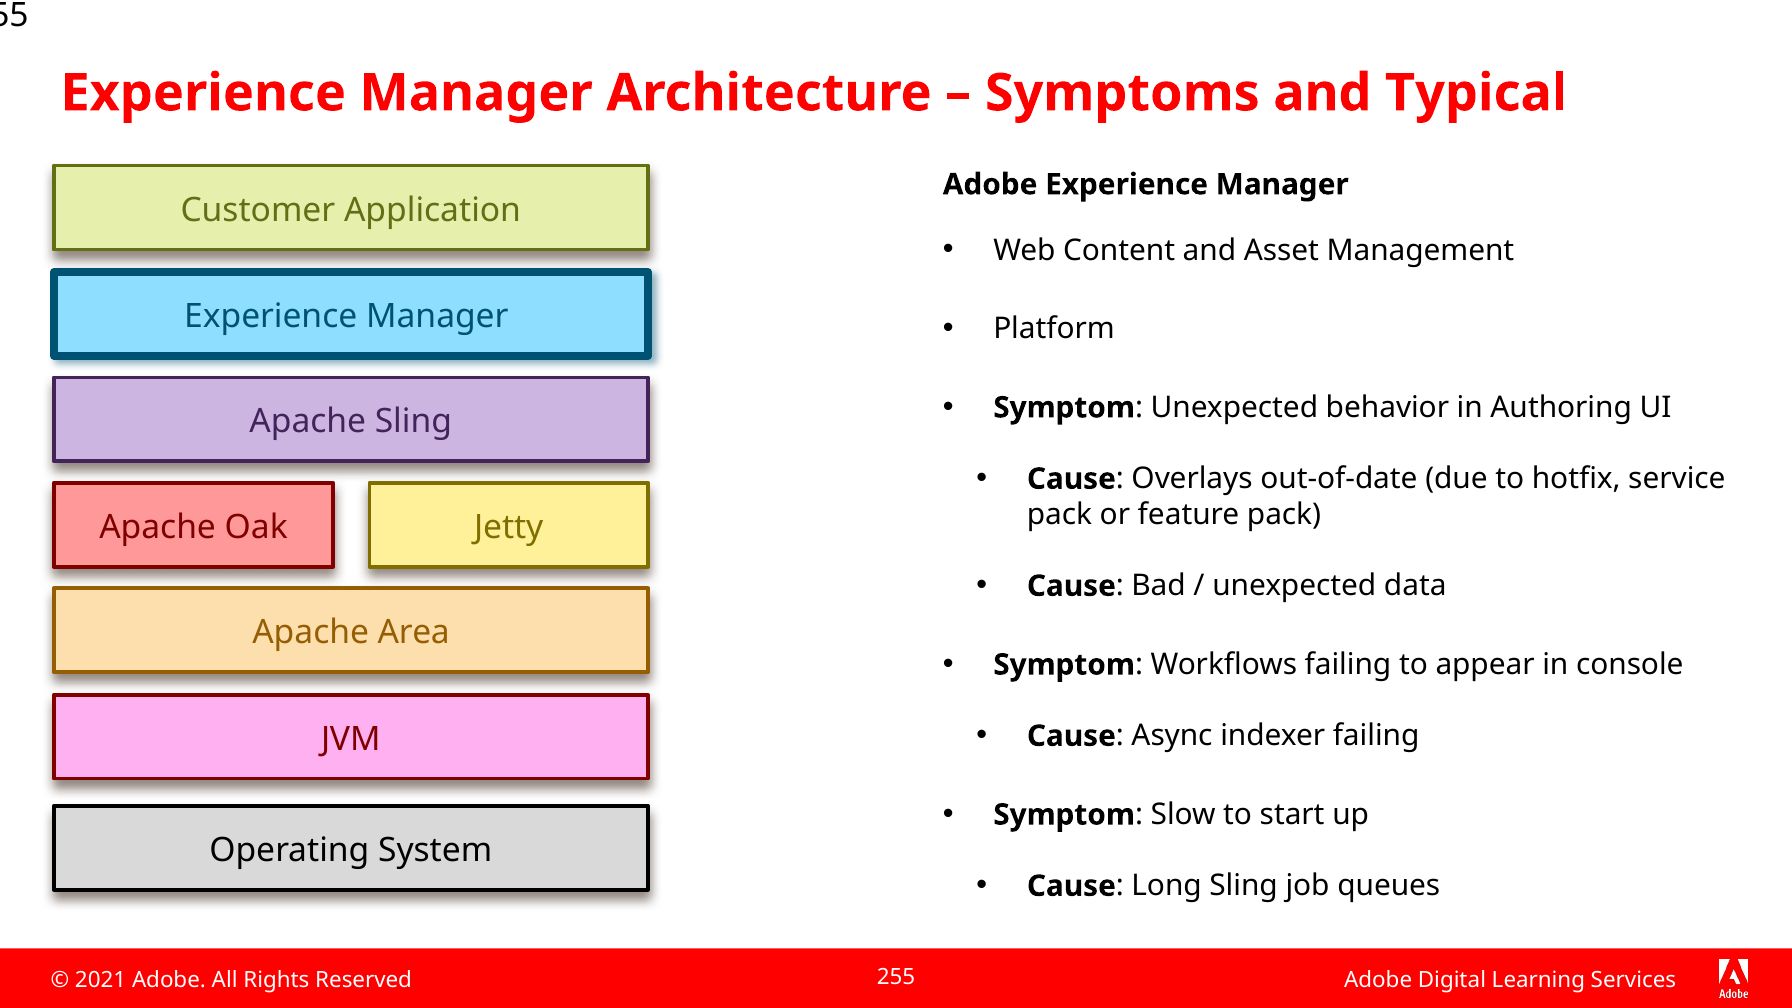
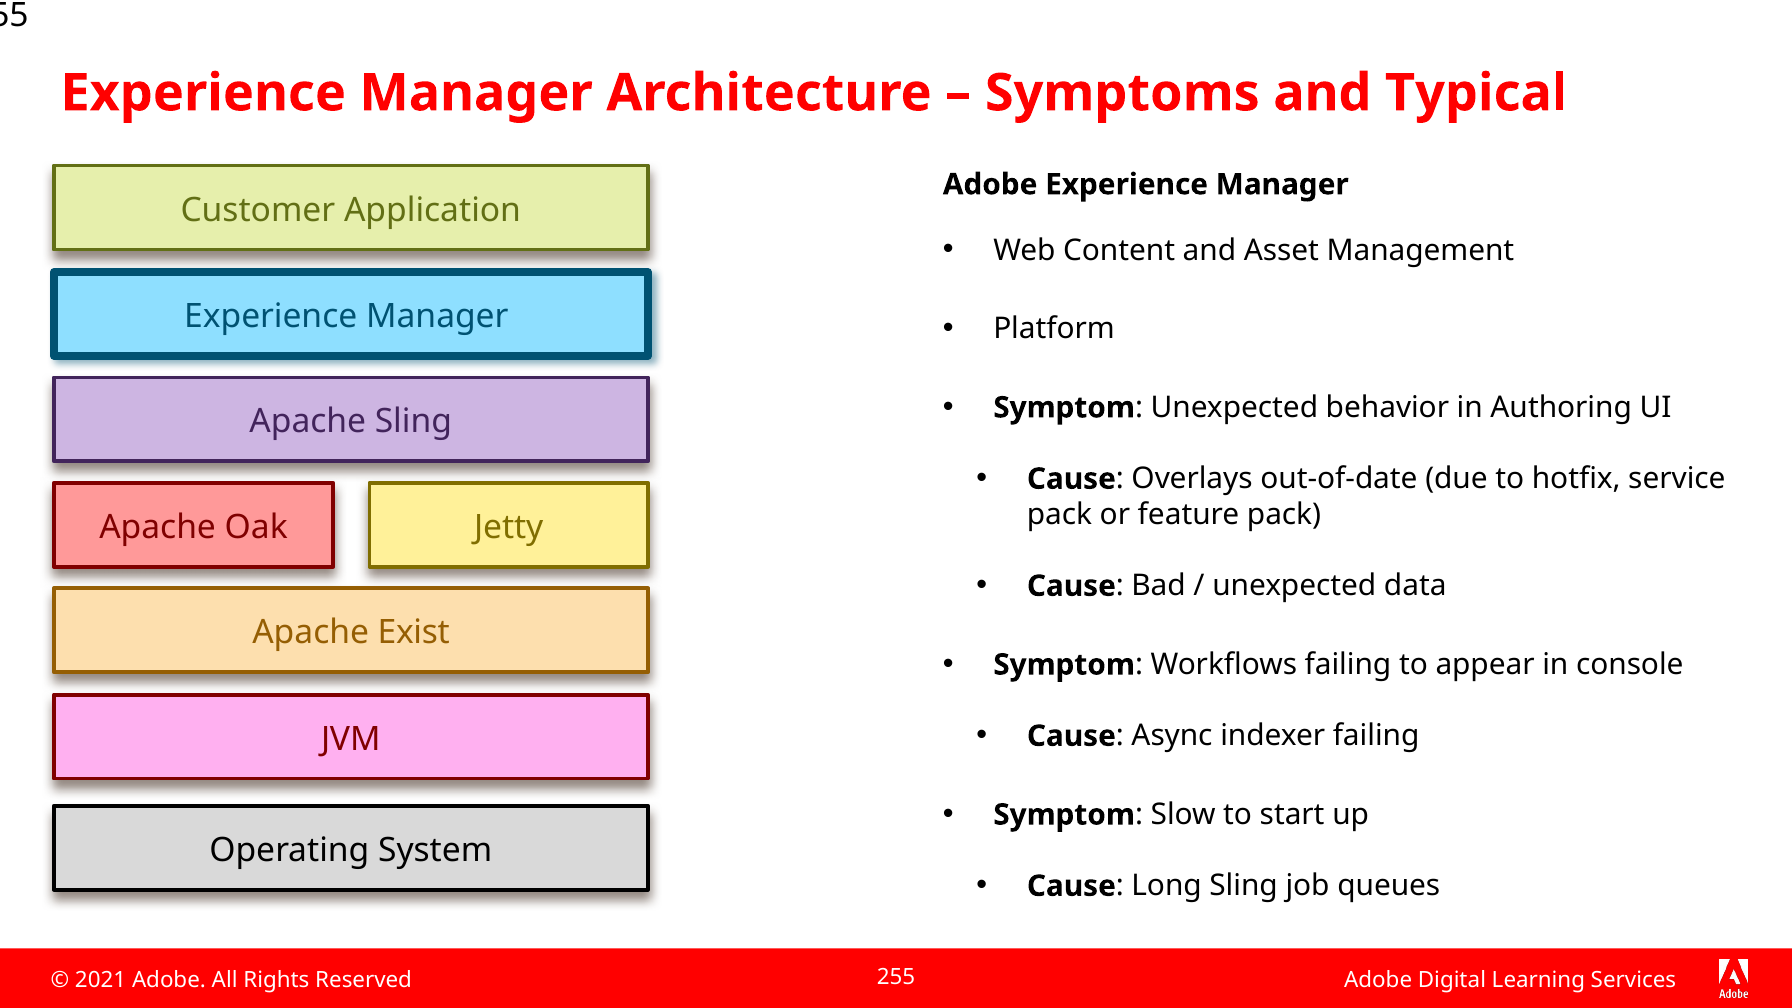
Area: Area -> Exist
